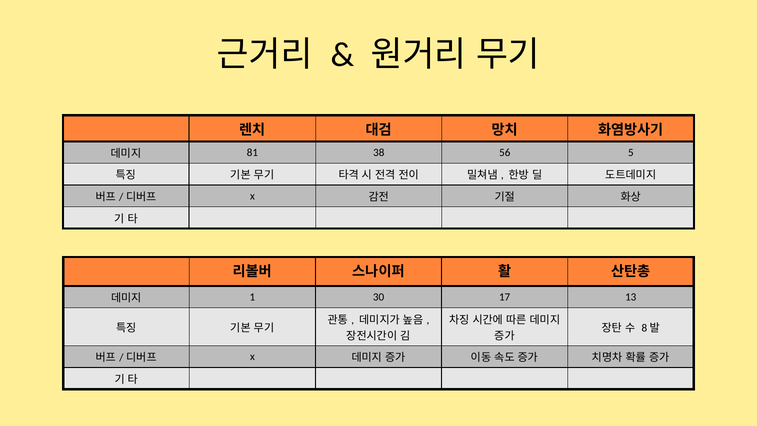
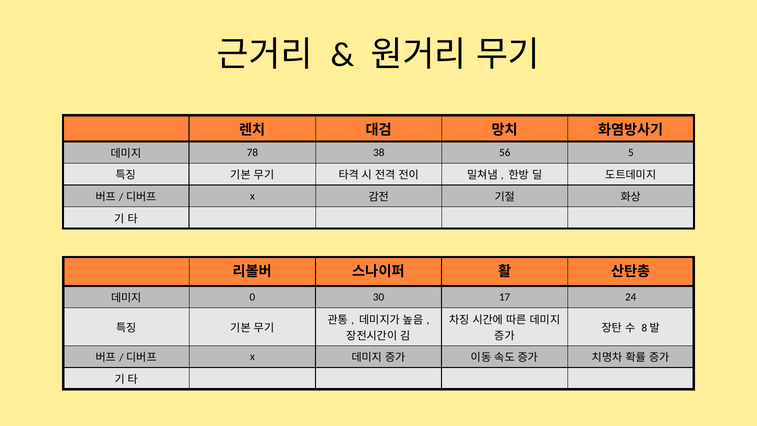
81: 81 -> 78
1: 1 -> 0
13: 13 -> 24
